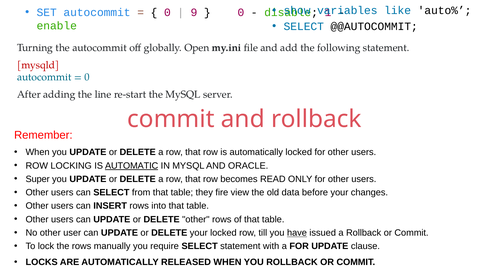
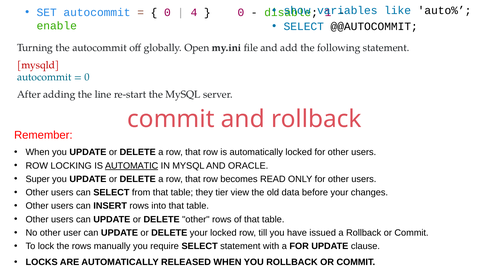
9: 9 -> 4
fire: fire -> tier
have underline: present -> none
